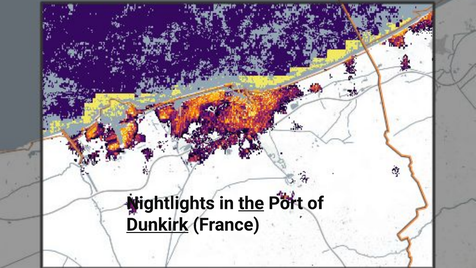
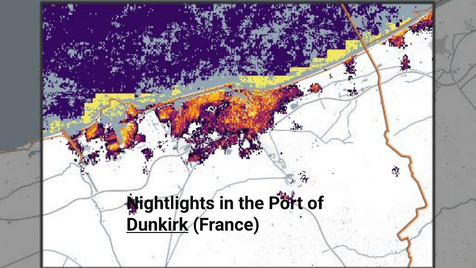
the underline: present -> none
